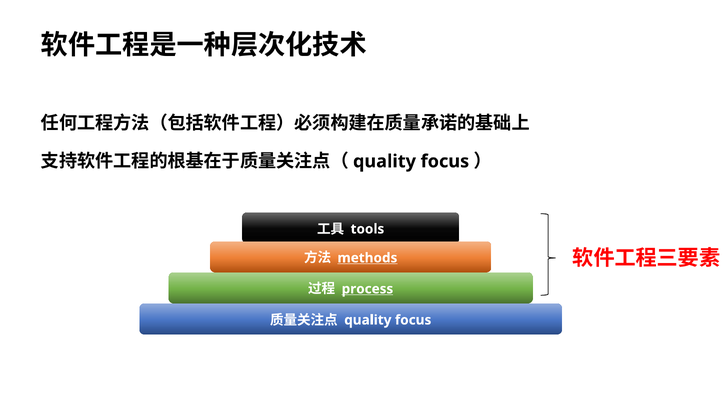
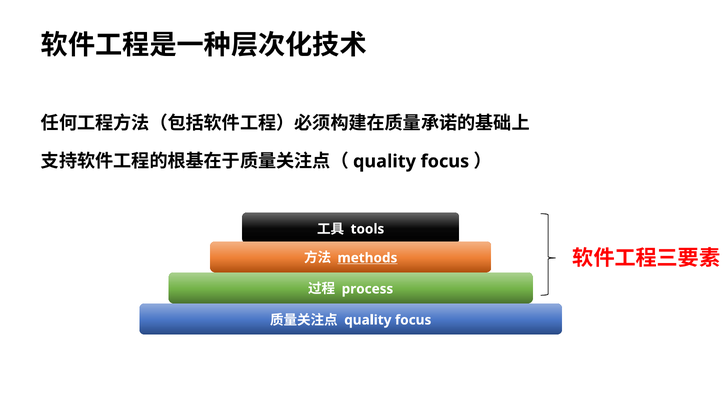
process underline: present -> none
